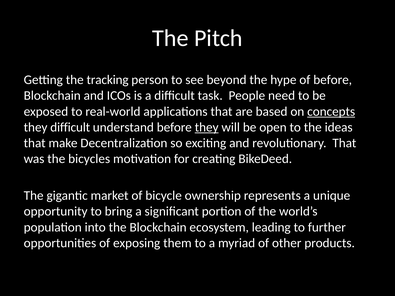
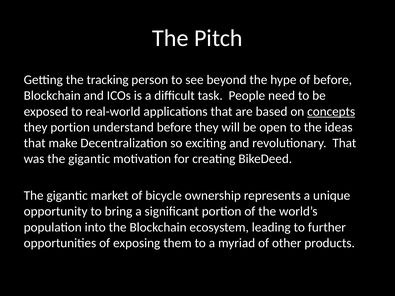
they difficult: difficult -> portion
they at (207, 127) underline: present -> none
was the bicycles: bicycles -> gigantic
